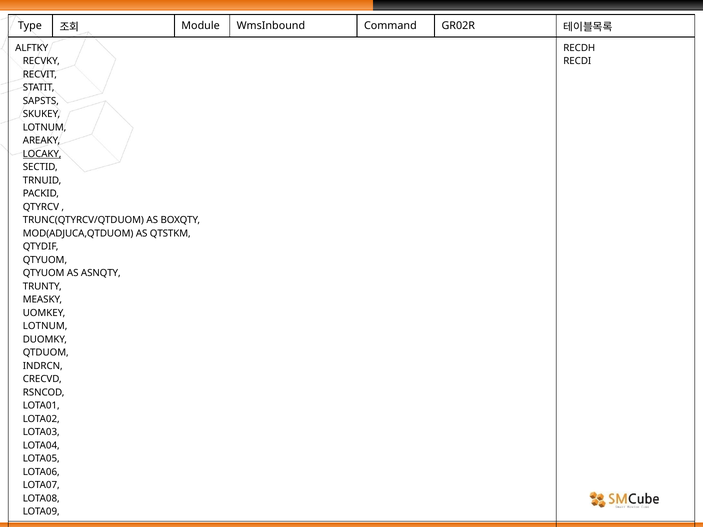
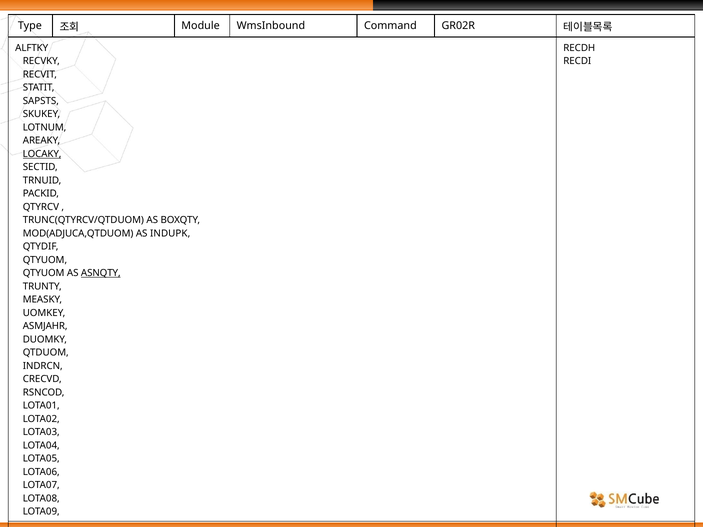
QTSTKM: QTSTKM -> INDUPK
ASNQTY underline: none -> present
LOTNUM at (45, 326): LOTNUM -> ASMJAHR
